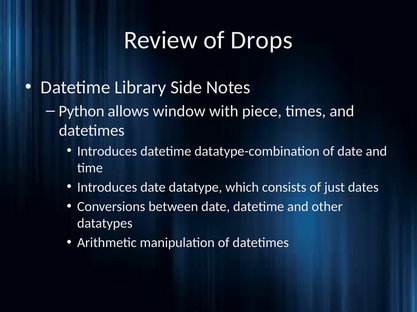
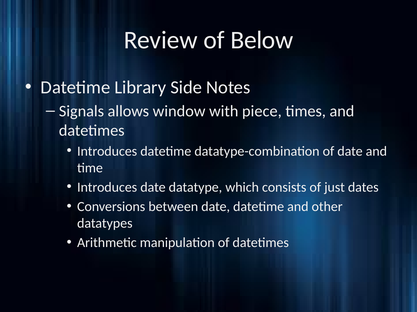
Drops: Drops -> Below
Python: Python -> Signals
